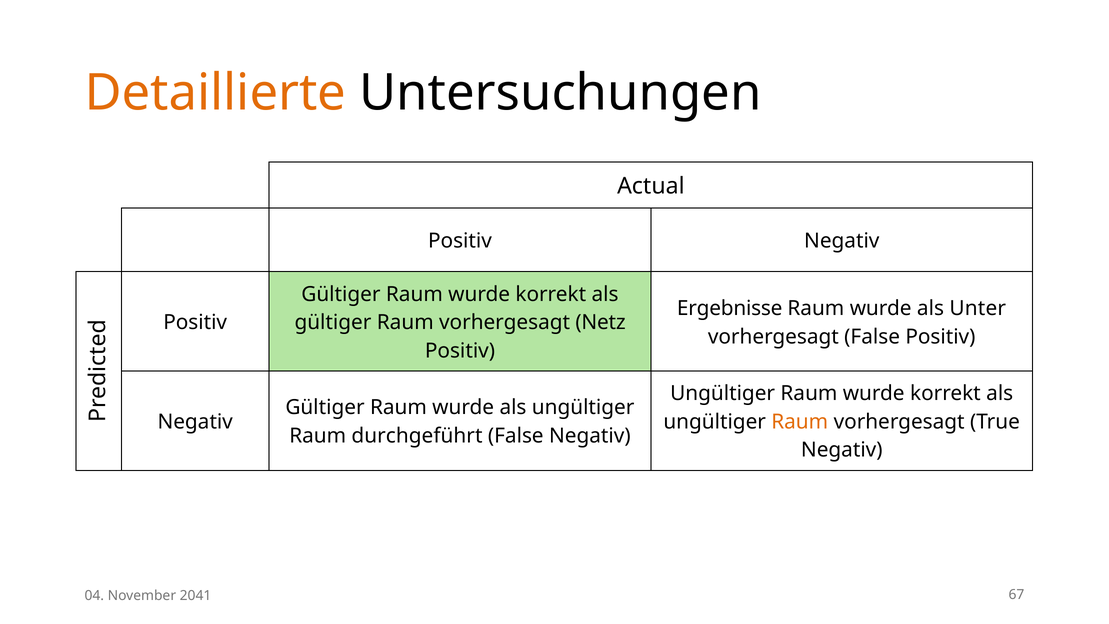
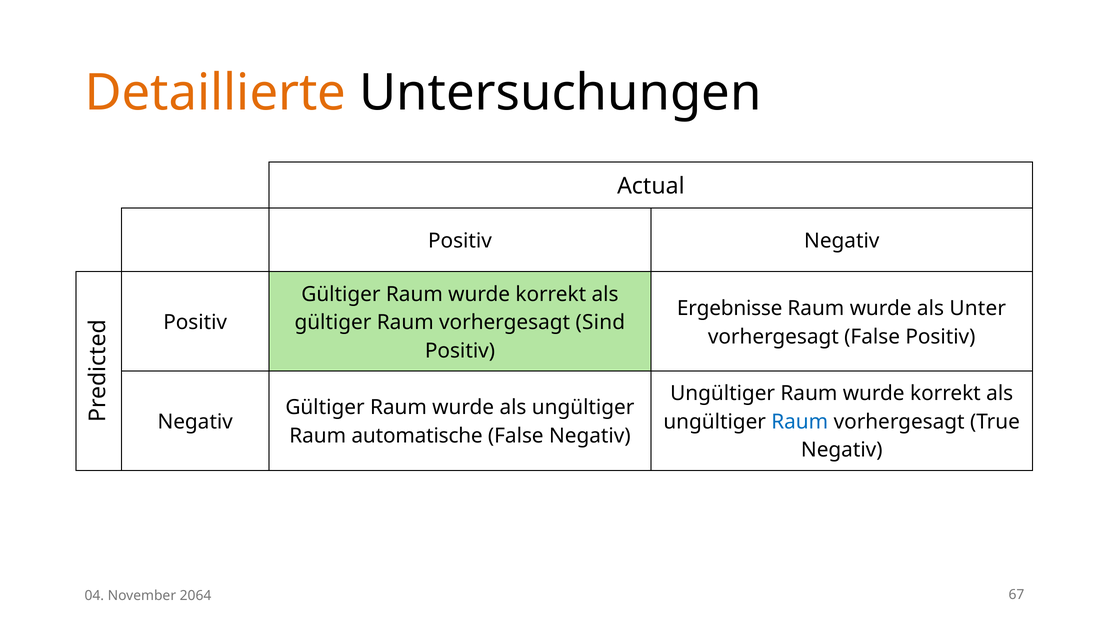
Netz: Netz -> Sind
Raum at (800, 422) colour: orange -> blue
durchgeführt: durchgeführt -> automatische
2041: 2041 -> 2064
